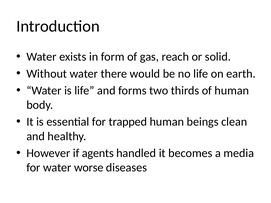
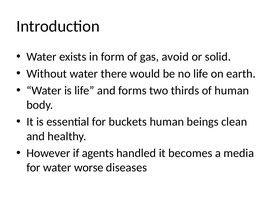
reach: reach -> avoid
trapped: trapped -> buckets
